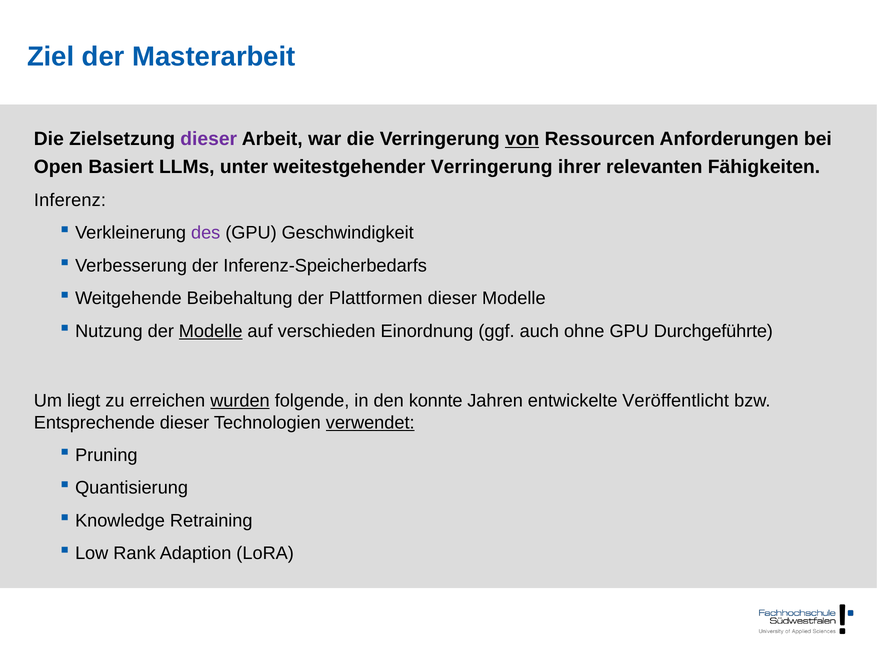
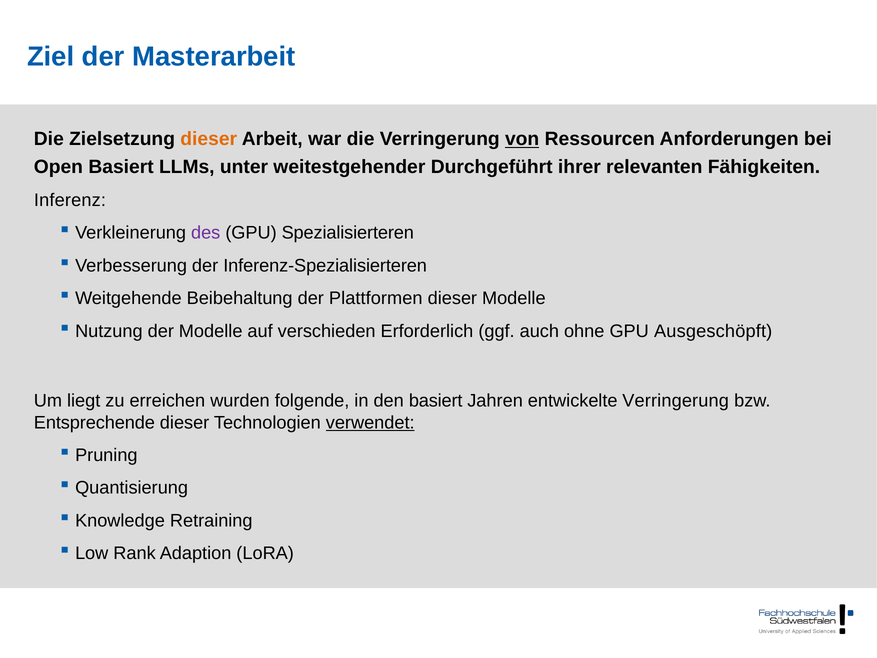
dieser at (209, 139) colour: purple -> orange
weitestgehender Verringerung: Verringerung -> Durchgeführt
Geschwindigkeit: Geschwindigkeit -> Spezialisierteren
Inferenz-Speicherbedarfs: Inferenz-Speicherbedarfs -> Inferenz-Spezialisierteren
Modelle at (211, 331) underline: present -> none
Einordnung: Einordnung -> Erforderlich
Durchgeführte: Durchgeführte -> Ausgeschöpft
wurden underline: present -> none
den konnte: konnte -> basiert
entwickelte Veröffentlicht: Veröffentlicht -> Verringerung
